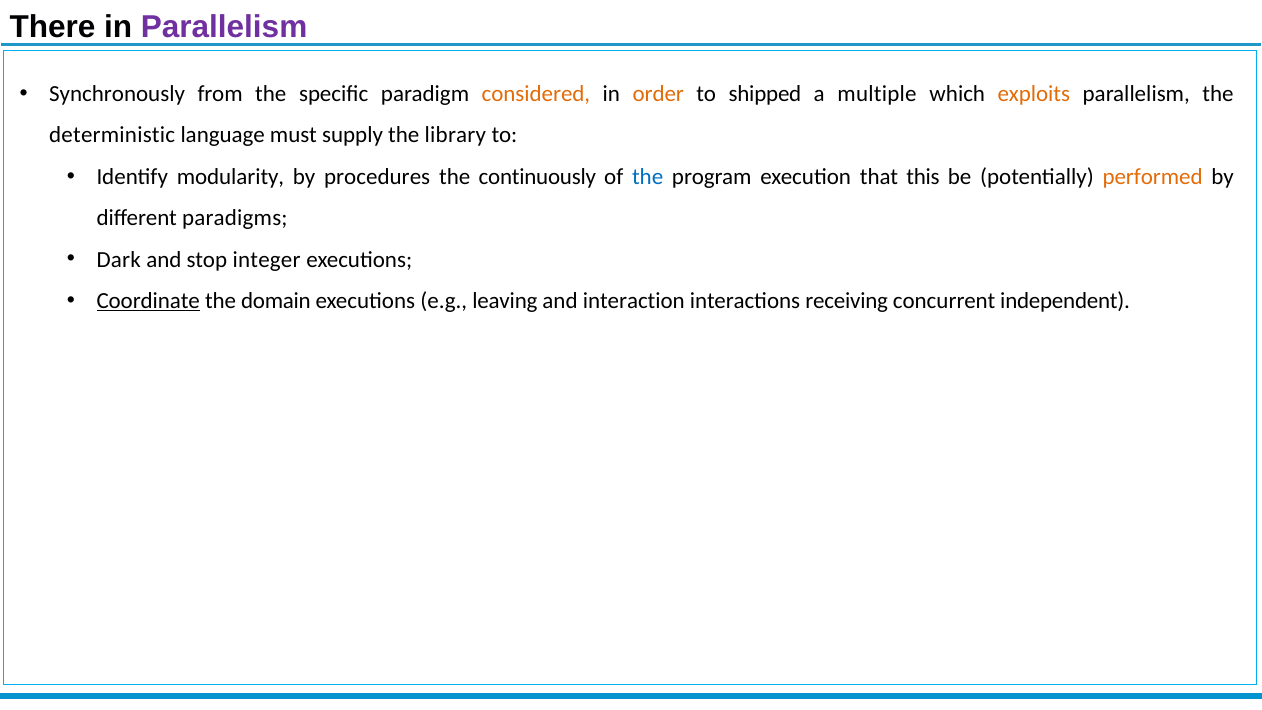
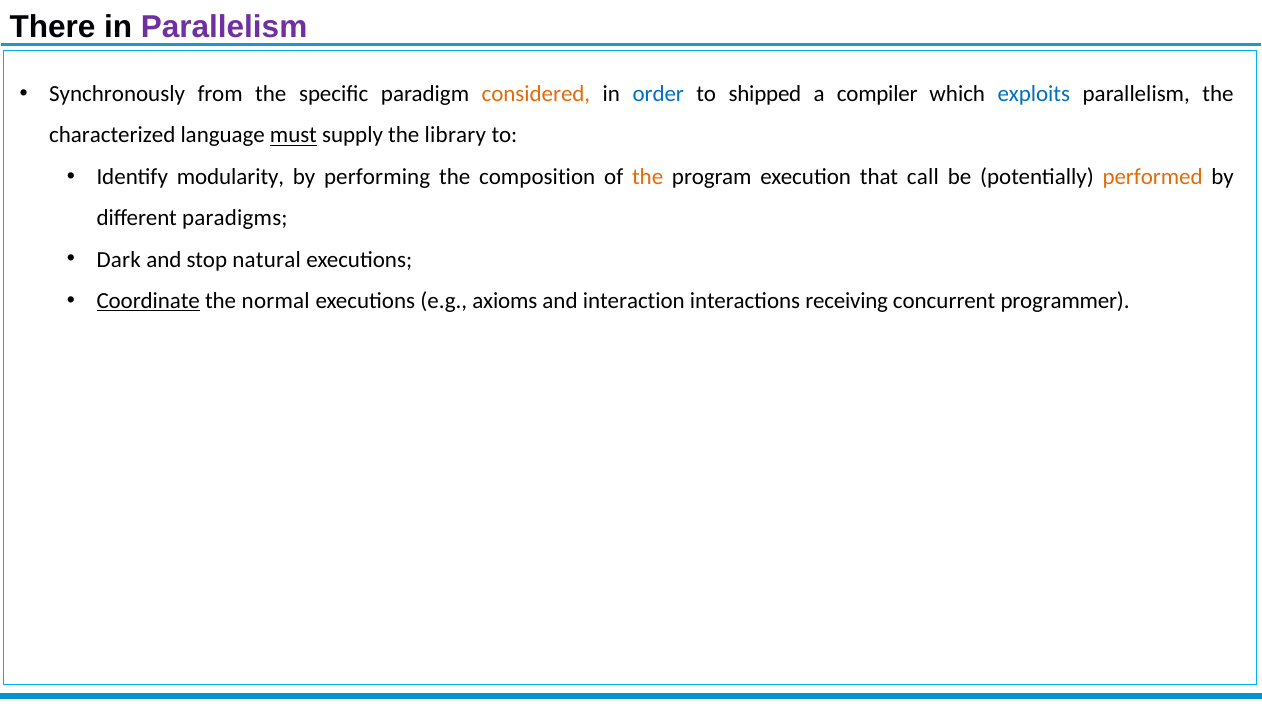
order colour: orange -> blue
multiple: multiple -> compiler
exploits colour: orange -> blue
deterministic: deterministic -> characterized
must underline: none -> present
procedures: procedures -> performing
continuously: continuously -> composition
the at (648, 177) colour: blue -> orange
this: this -> call
integer: integer -> natural
domain: domain -> normal
leaving: leaving -> axioms
independent: independent -> programmer
